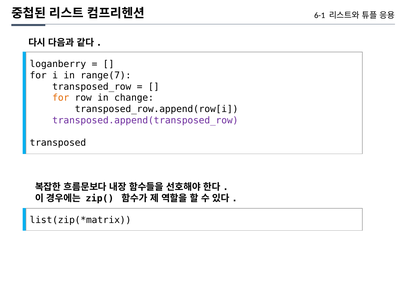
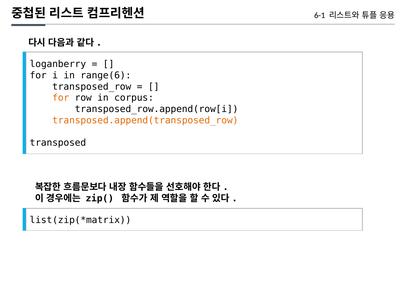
range(7: range(7 -> range(6
change: change -> corpus
transposed.append(transposed_row colour: purple -> orange
